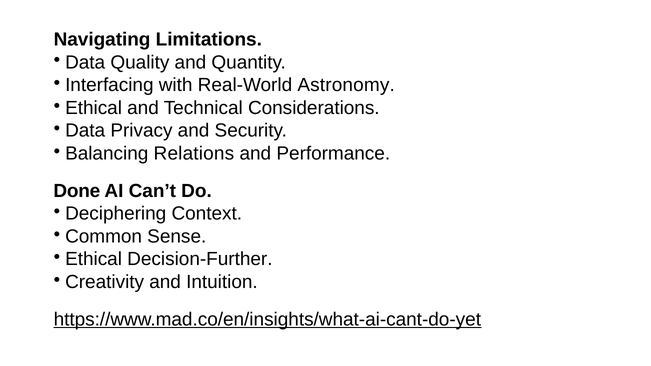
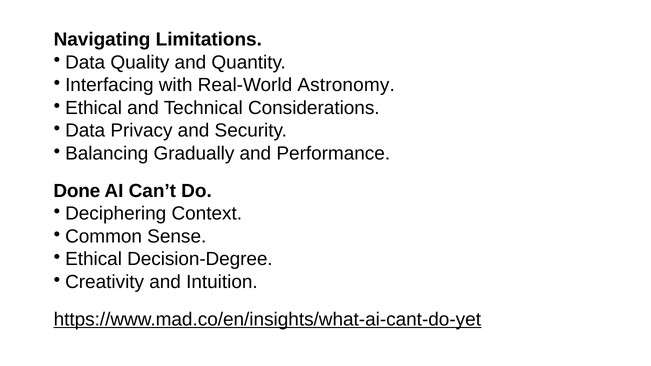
Relations: Relations -> Gradually
Decision-Further: Decision-Further -> Decision-Degree
